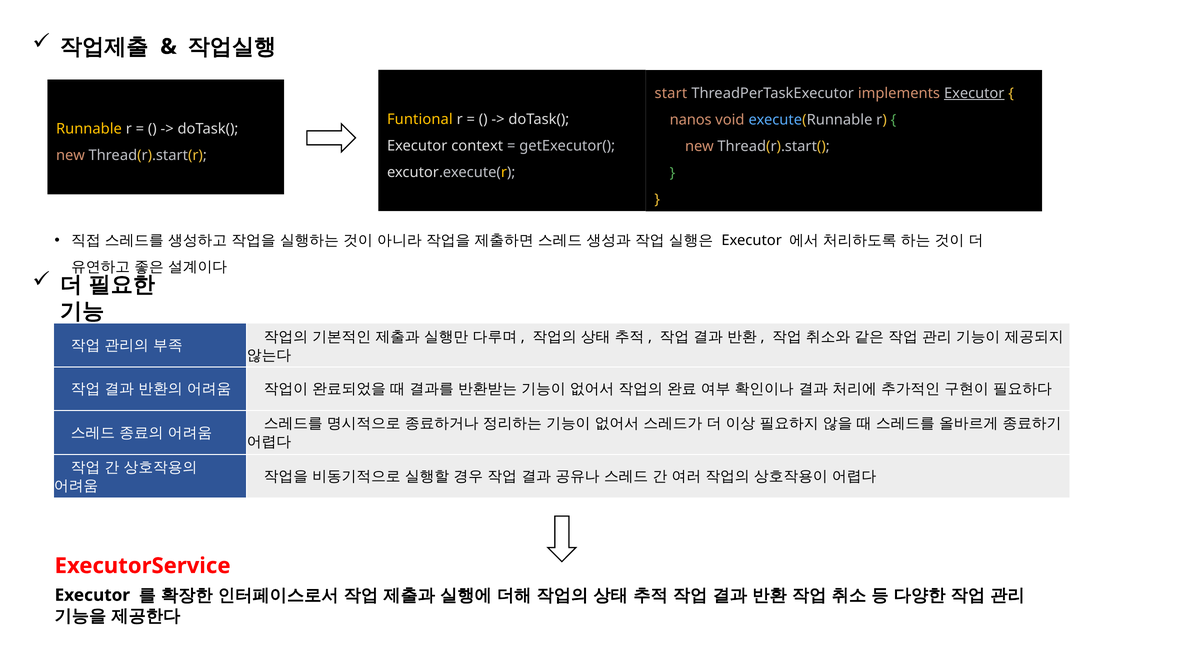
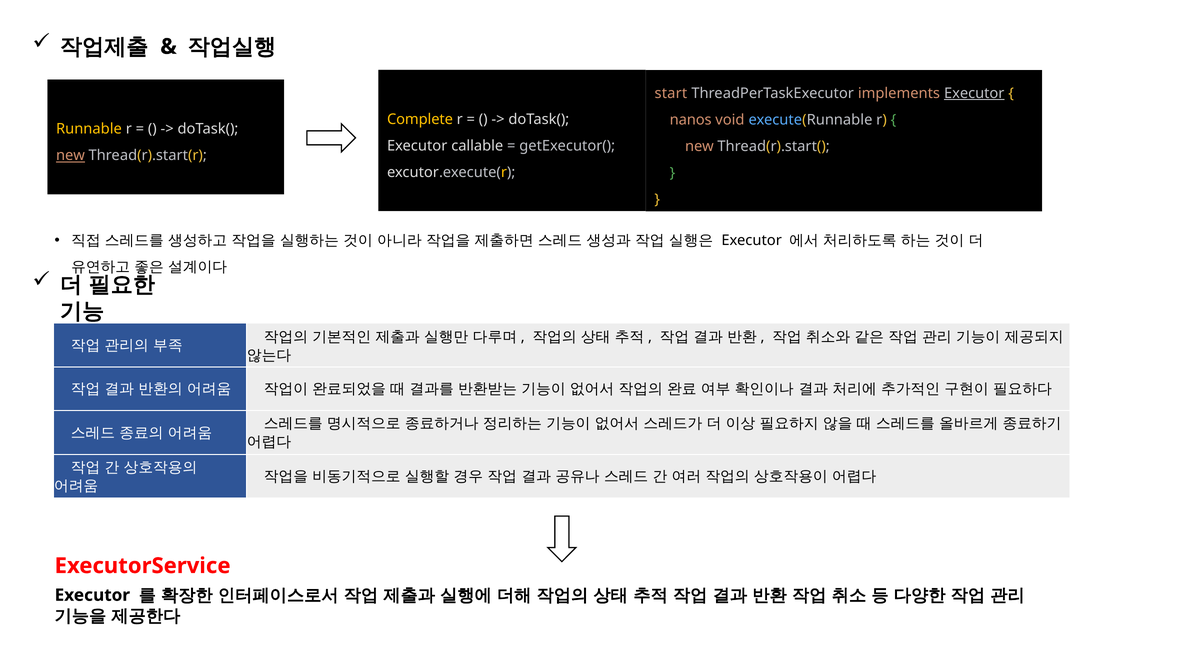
Funtional: Funtional -> Complete
context: context -> callable
new at (70, 156) underline: none -> present
